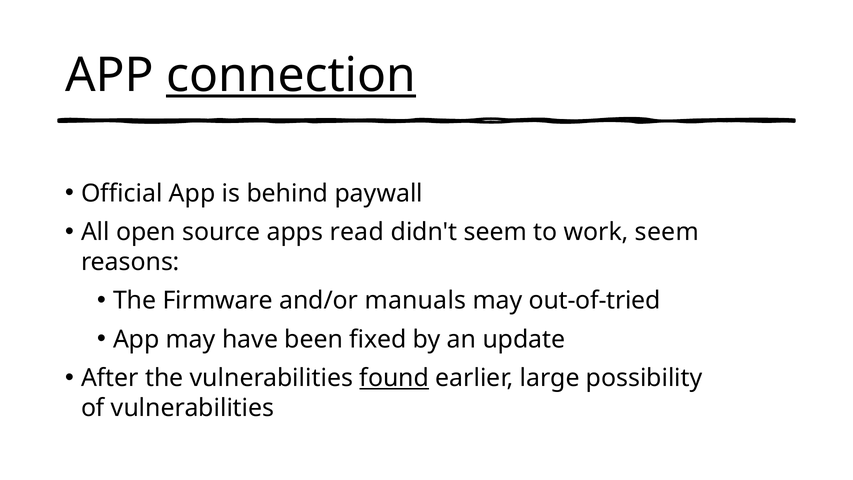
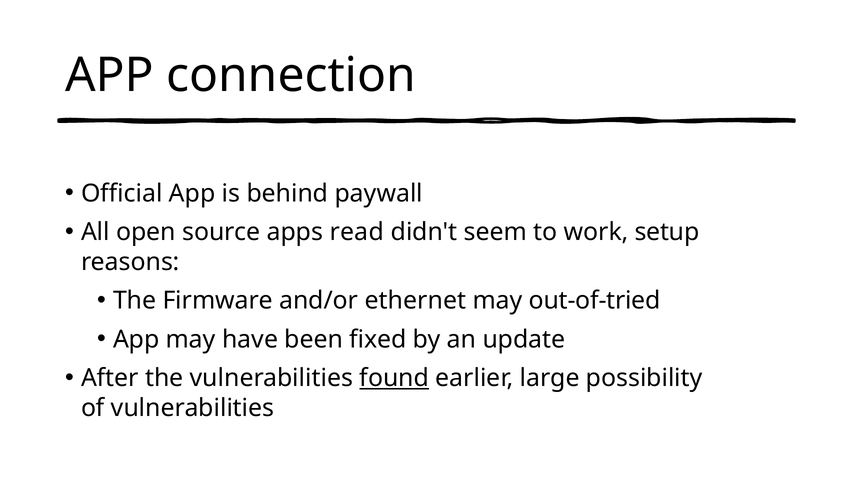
connection underline: present -> none
work seem: seem -> setup
manuals: manuals -> ethernet
